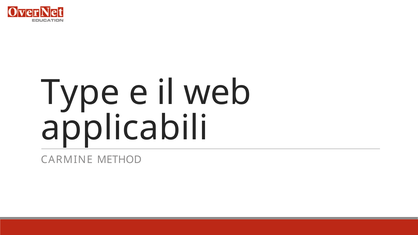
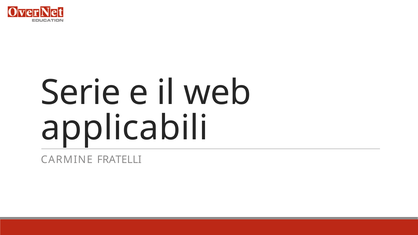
Type: Type -> Serie
METHOD: METHOD -> FRATELLI
